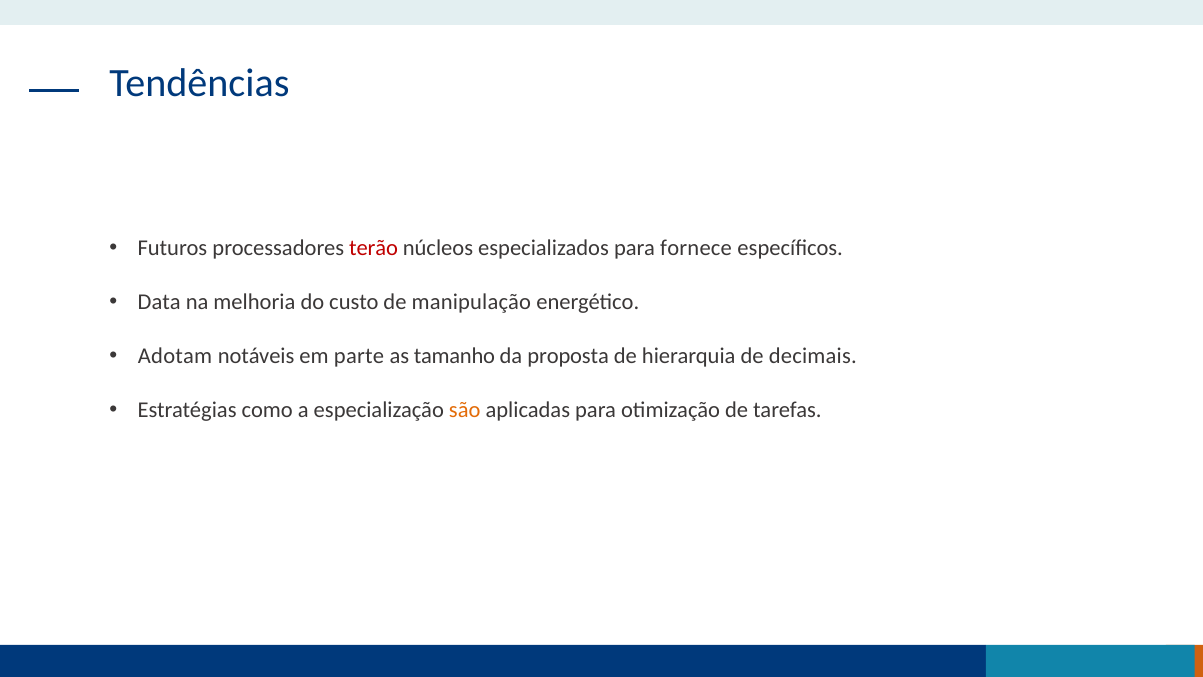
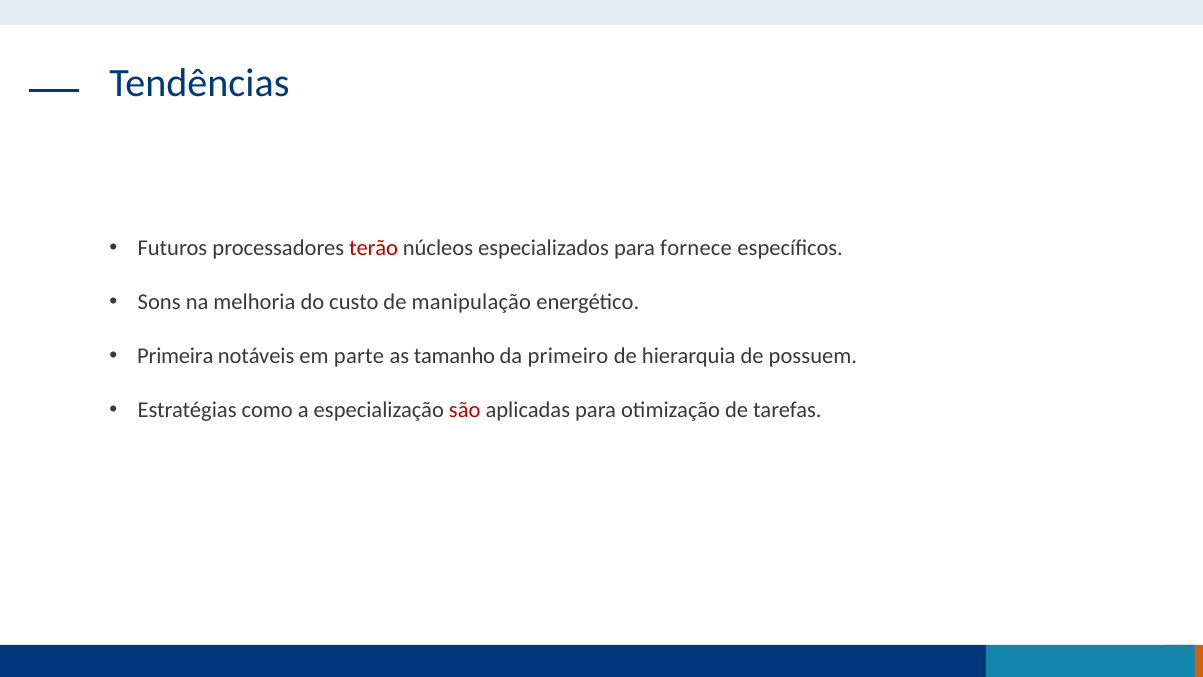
Data: Data -> Sons
Adotam: Adotam -> Primeira
proposta: proposta -> primeiro
decimais: decimais -> possuem
são colour: orange -> red
